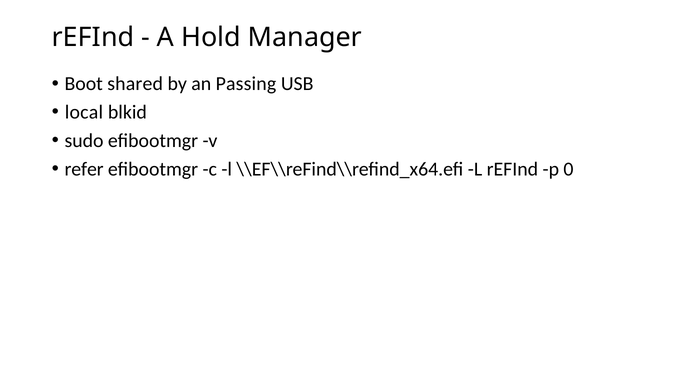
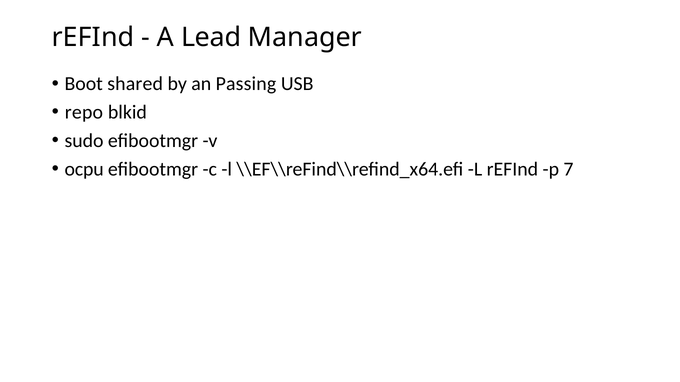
Hold: Hold -> Lead
local: local -> repo
refer: refer -> ocpu
0: 0 -> 7
